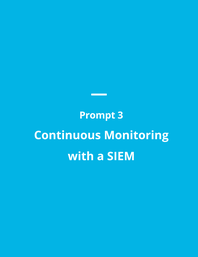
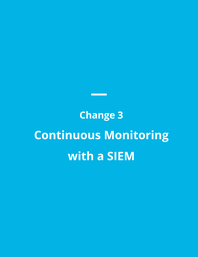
Prompt: Prompt -> Change
